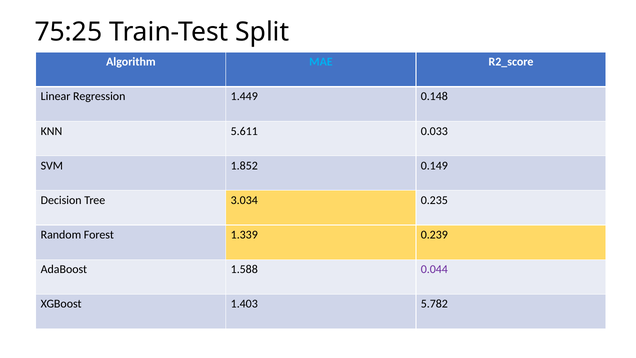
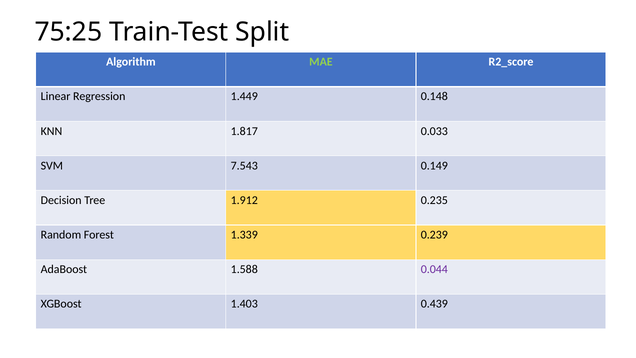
MAE colour: light blue -> light green
5.611: 5.611 -> 1.817
1.852: 1.852 -> 7.543
3.034: 3.034 -> 1.912
5.782: 5.782 -> 0.439
